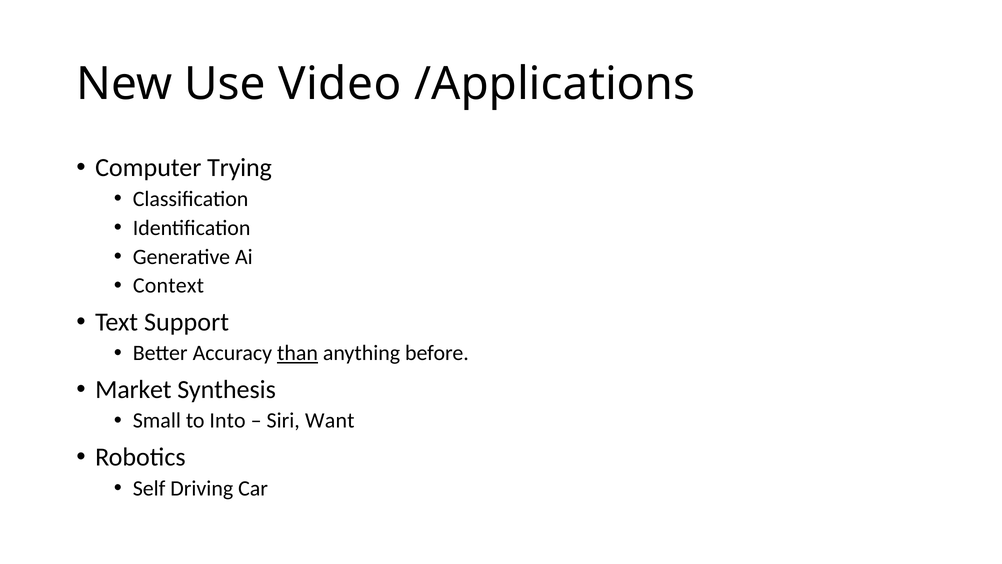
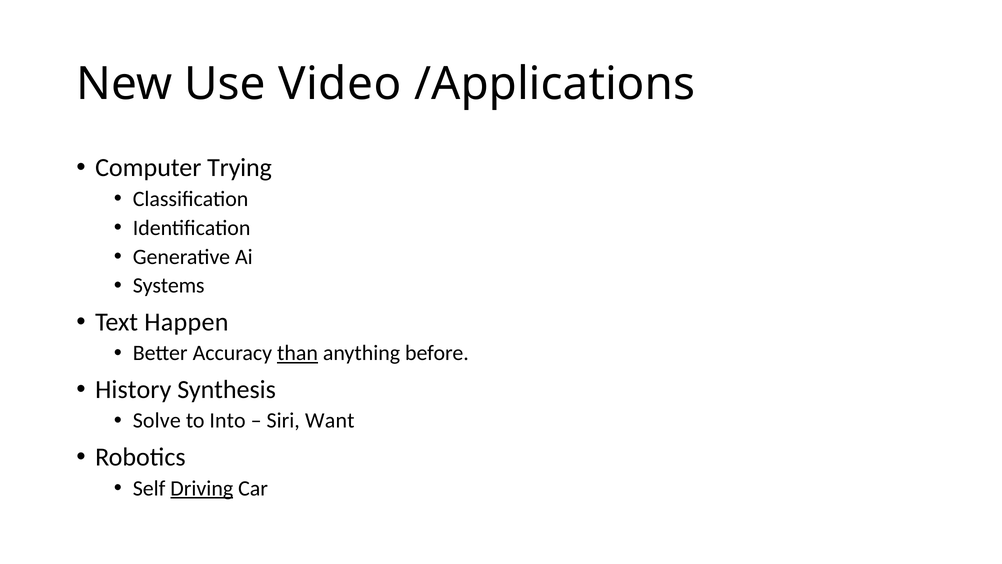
Context: Context -> Systems
Support: Support -> Happen
Market: Market -> History
Small: Small -> Solve
Driving underline: none -> present
